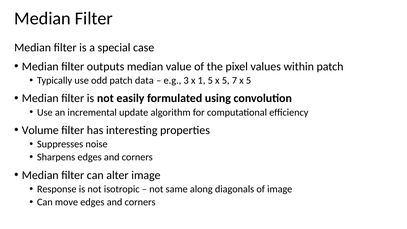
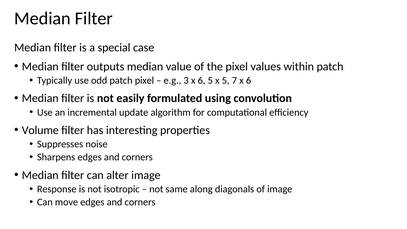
patch data: data -> pixel
3 x 1: 1 -> 6
7 x 5: 5 -> 6
